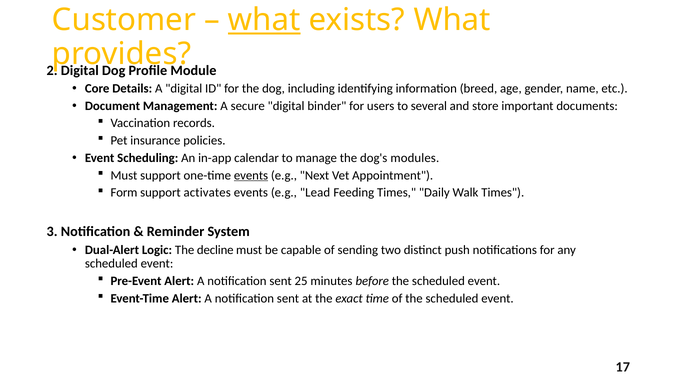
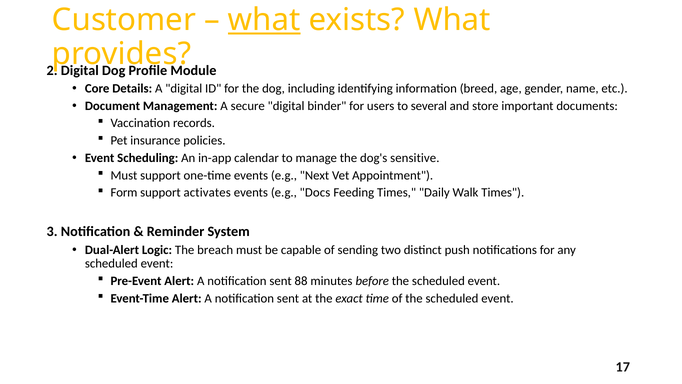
modules: modules -> sensitive
events at (251, 175) underline: present -> none
Lead: Lead -> Docs
decline: decline -> breach
25: 25 -> 88
